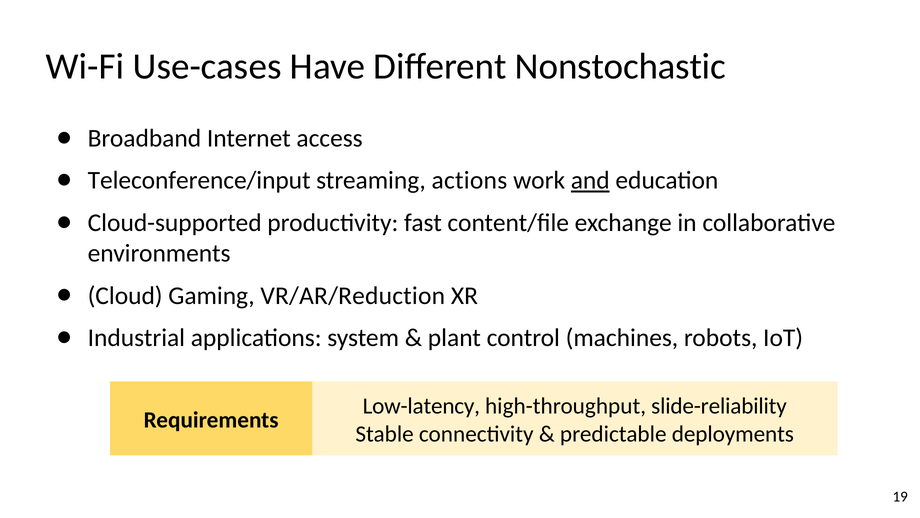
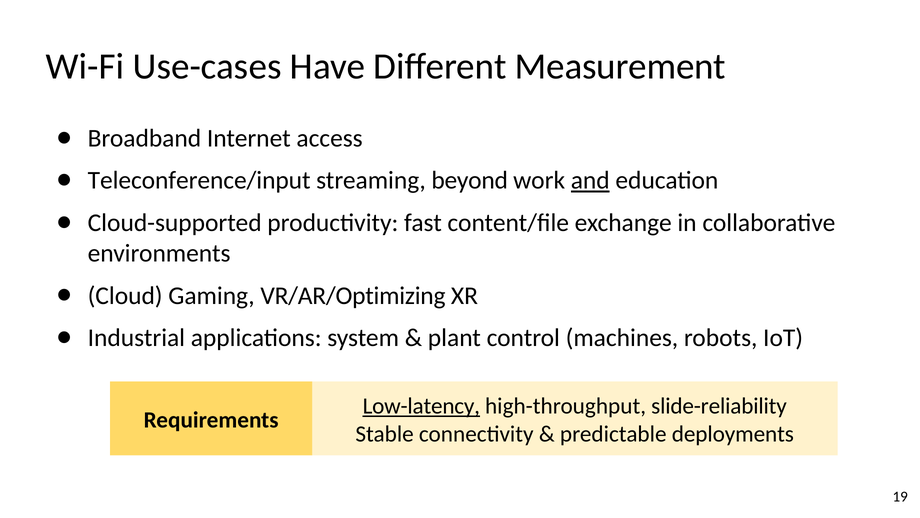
Nonstochastic: Nonstochastic -> Measurement
actions: actions -> beyond
VR/AR/Reduction: VR/AR/Reduction -> VR/AR/Optimizing
Low-latency underline: none -> present
